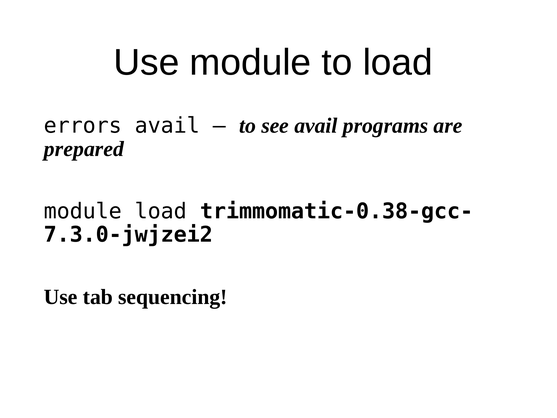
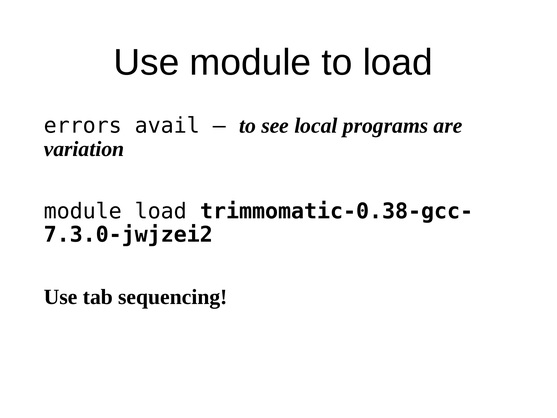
see avail: avail -> local
prepared: prepared -> variation
